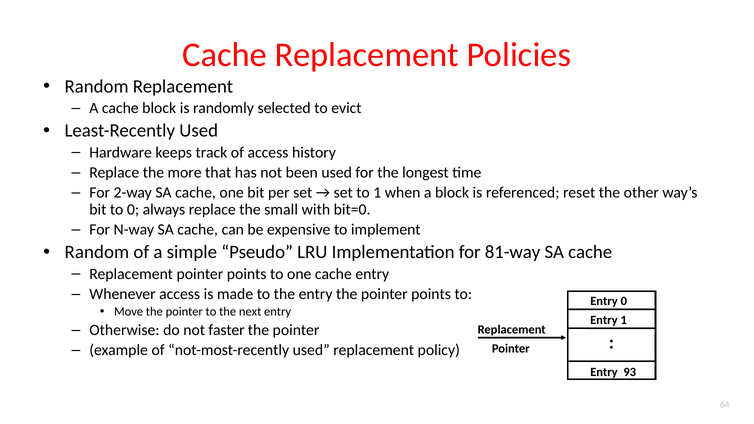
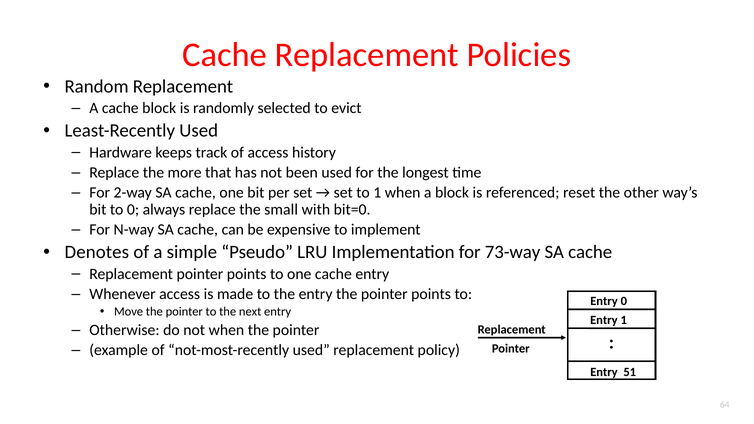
Random at (97, 252): Random -> Denotes
81-way: 81-way -> 73-way
not faster: faster -> when
93: 93 -> 51
